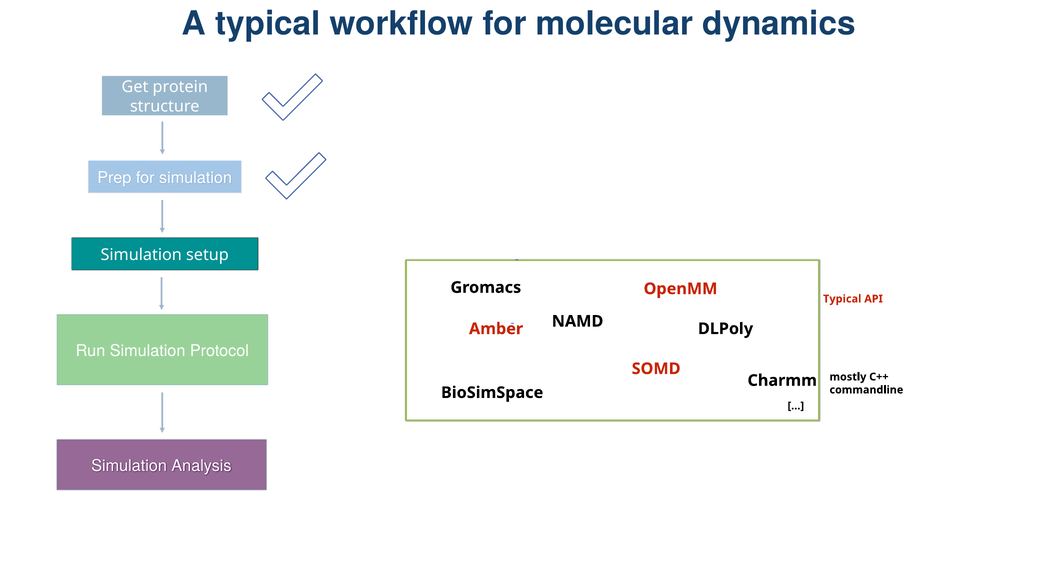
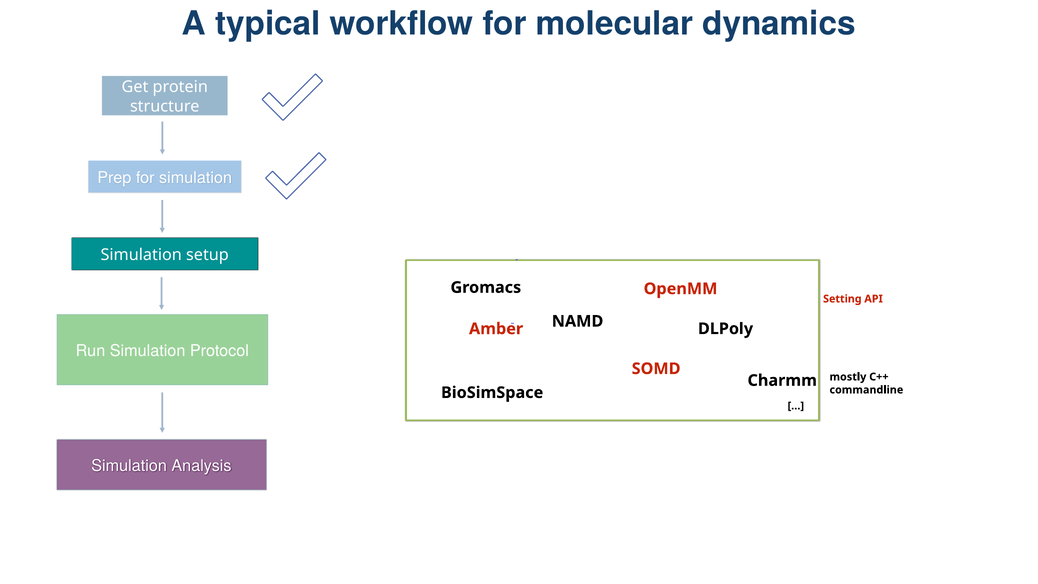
Typical at (842, 299): Typical -> Setting
